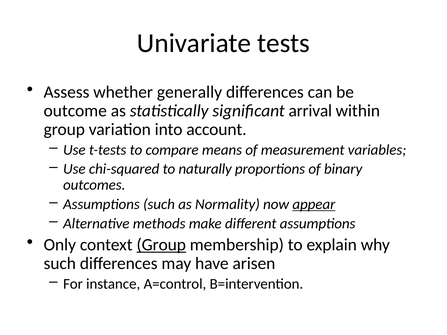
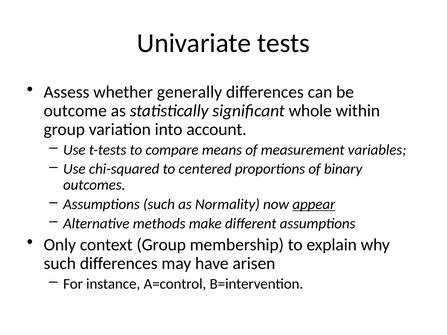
arrival: arrival -> whole
naturally: naturally -> centered
Group at (161, 245) underline: present -> none
